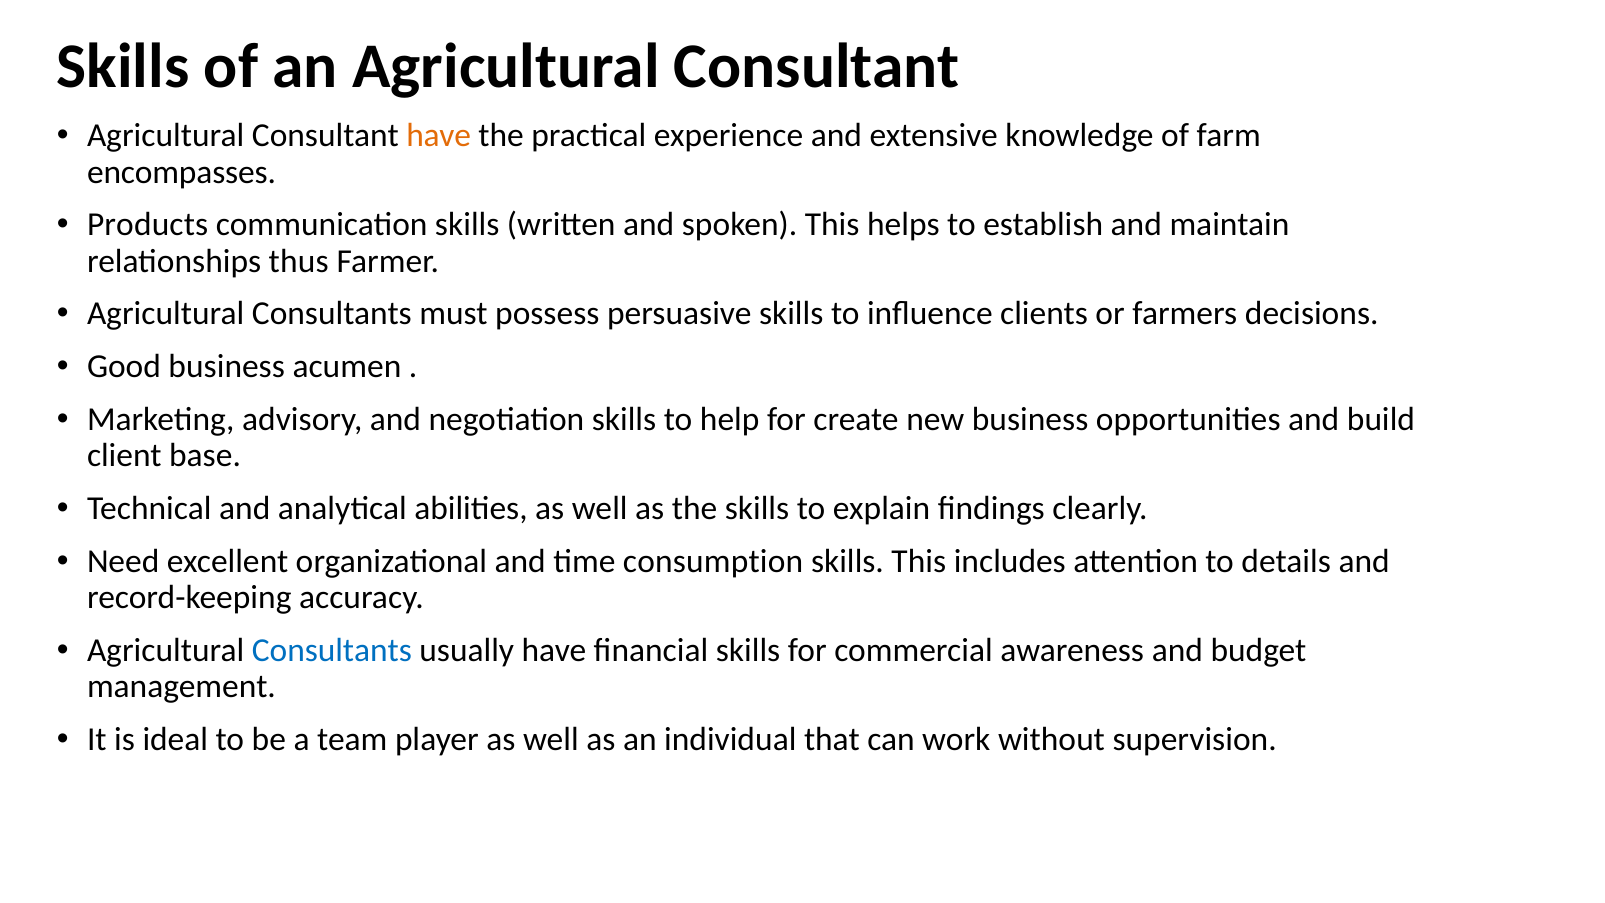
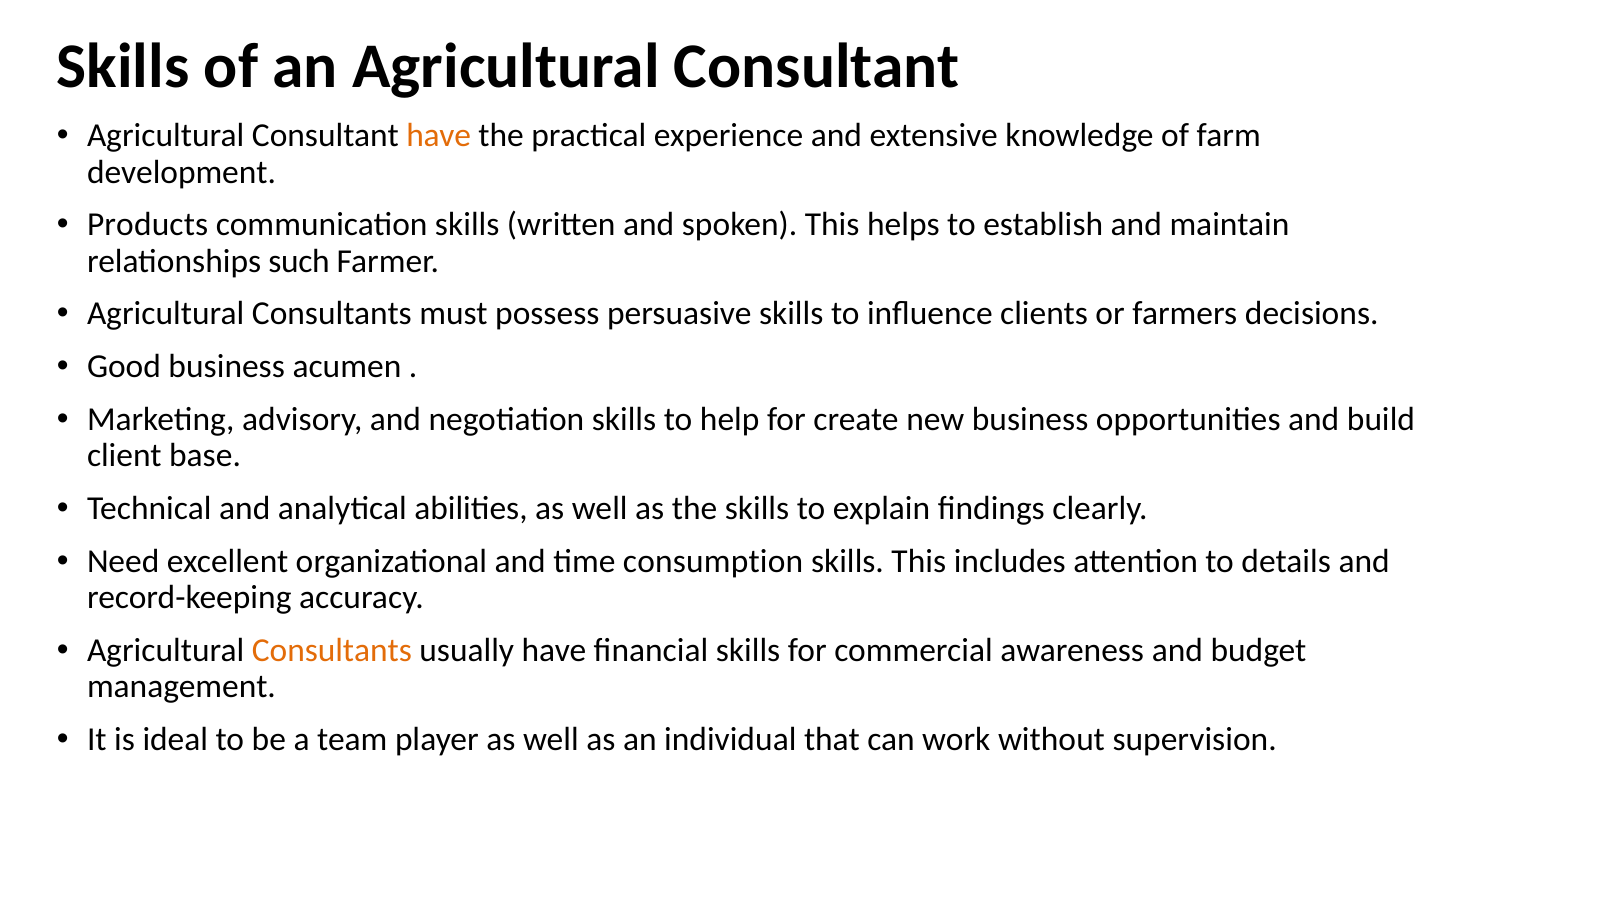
encompasses: encompasses -> development
thus: thus -> such
Consultants at (332, 651) colour: blue -> orange
